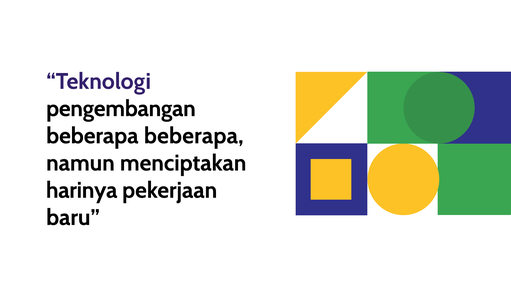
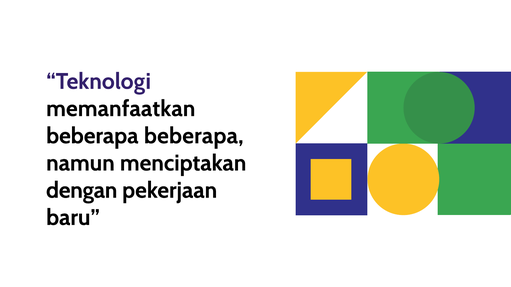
pengembangan: pengembangan -> memanfaatkan
harinya: harinya -> dengan
